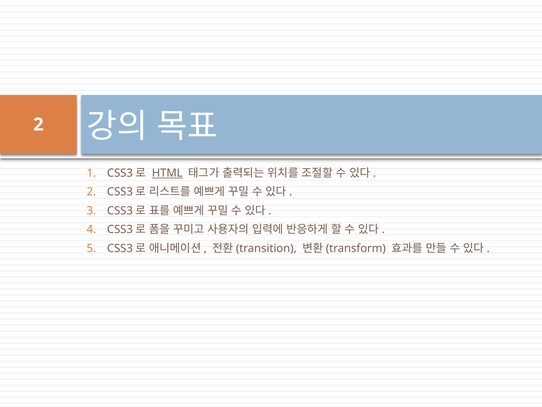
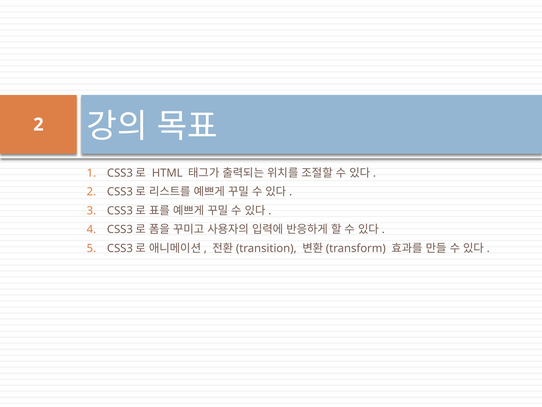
HTML underline: present -> none
